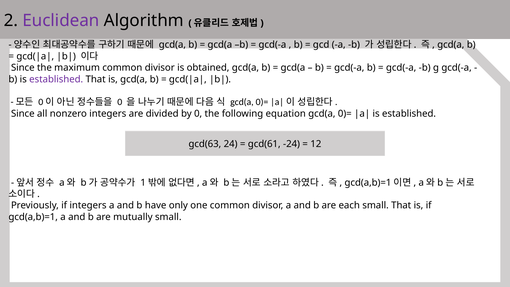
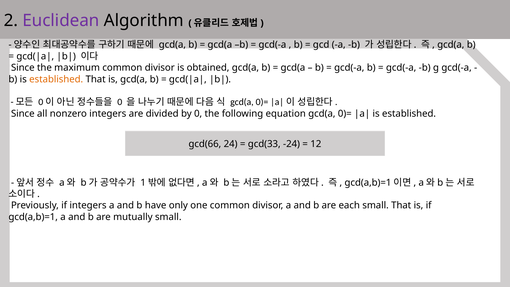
established at (56, 79) colour: purple -> orange
gcd(63: gcd(63 -> gcd(66
gcd(61: gcd(61 -> gcd(33
